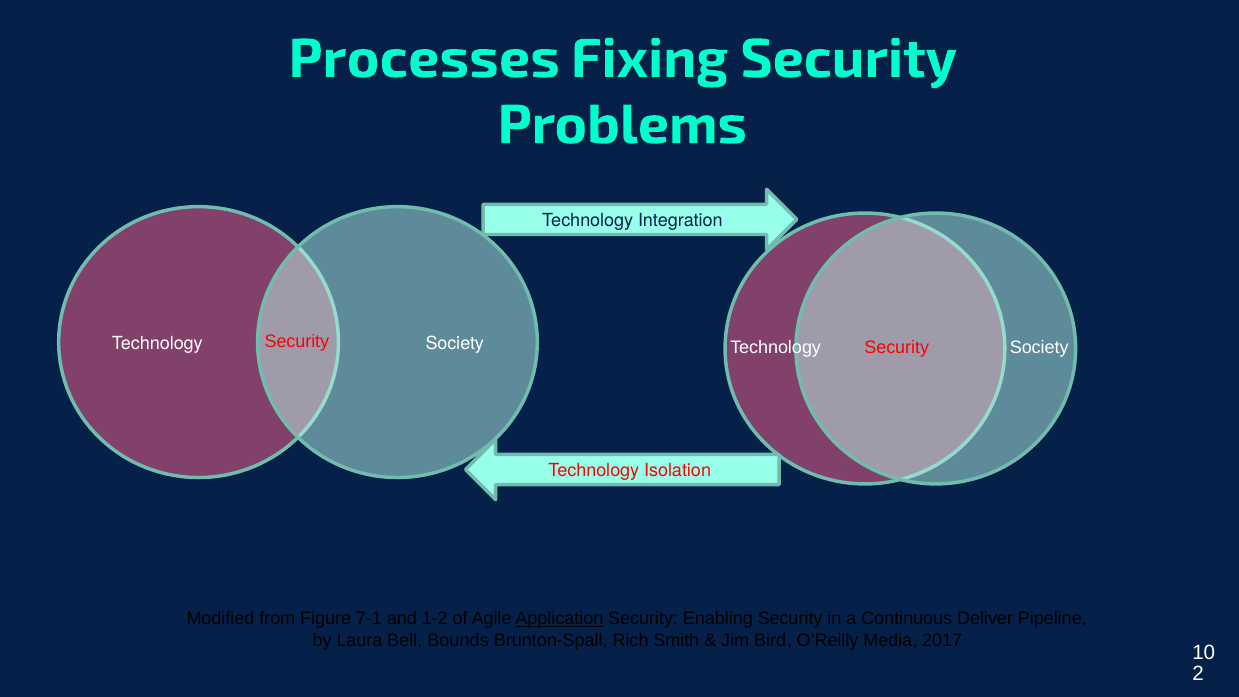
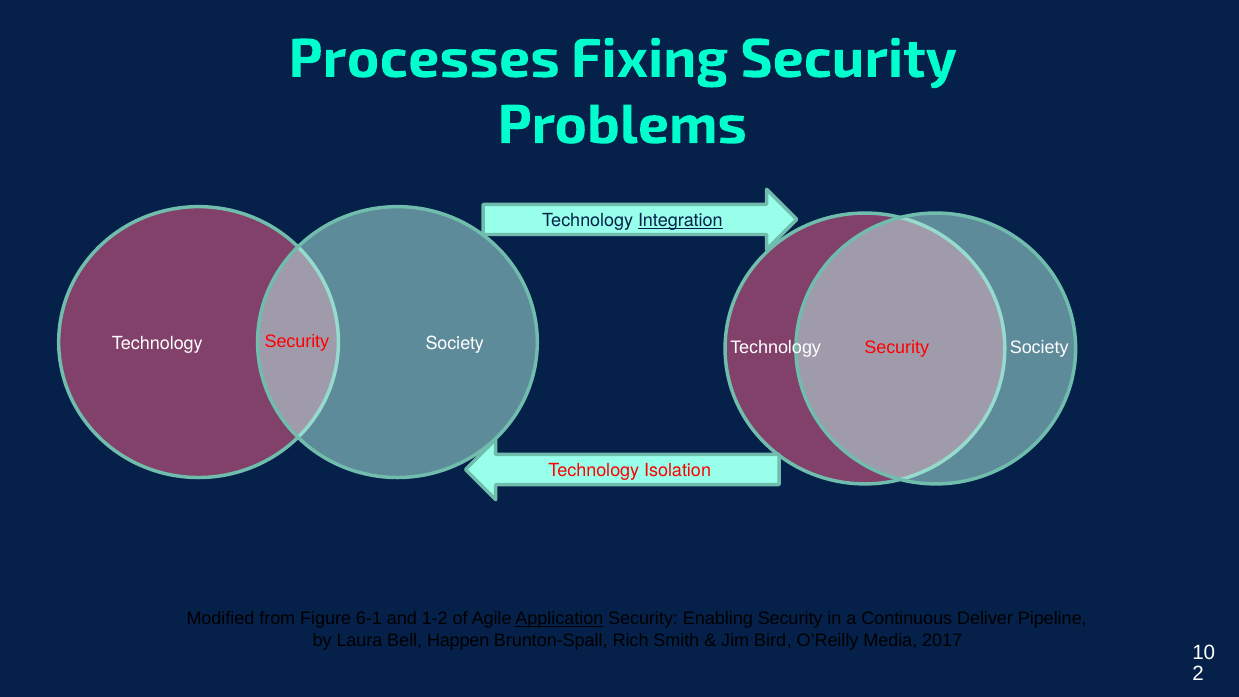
Integration underline: none -> present
7-1: 7-1 -> 6-1
Bounds: Bounds -> Happen
